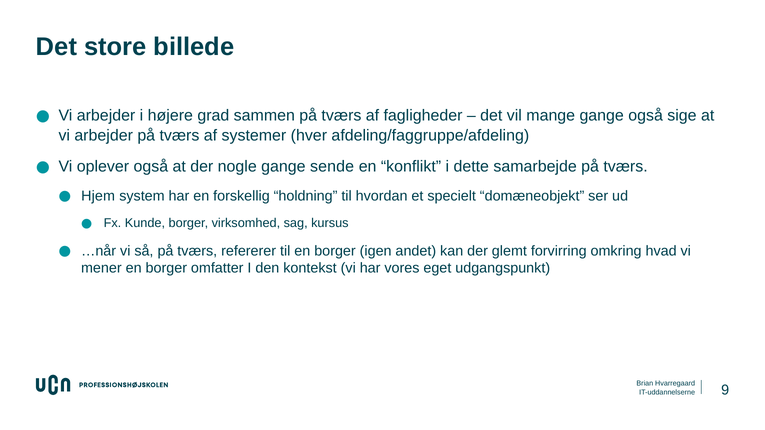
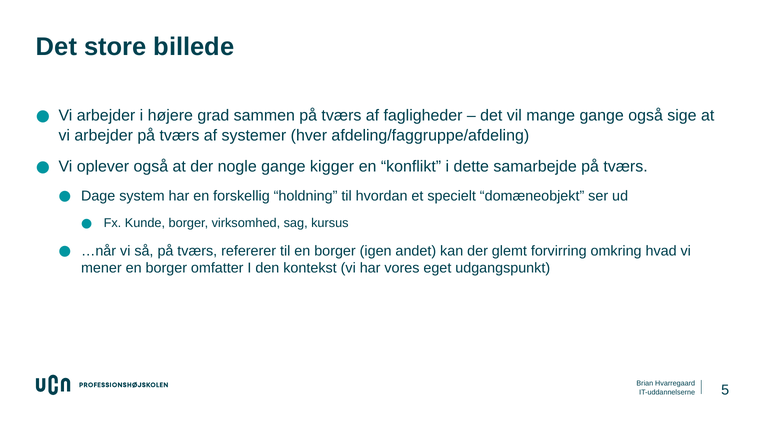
sende: sende -> kigger
Hjem: Hjem -> Dage
9: 9 -> 5
